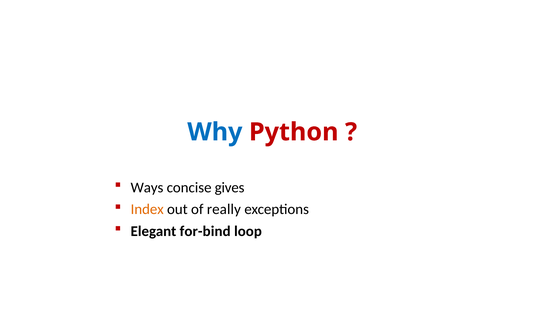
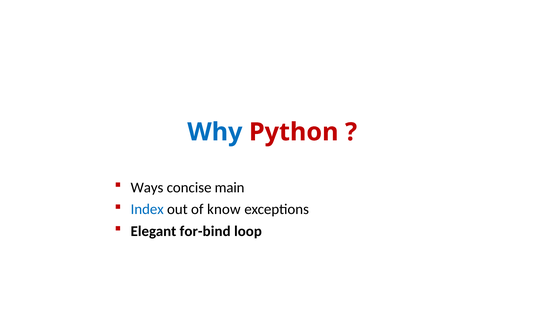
gives: gives -> main
Index colour: orange -> blue
really: really -> know
